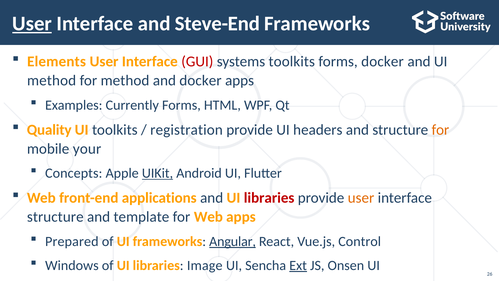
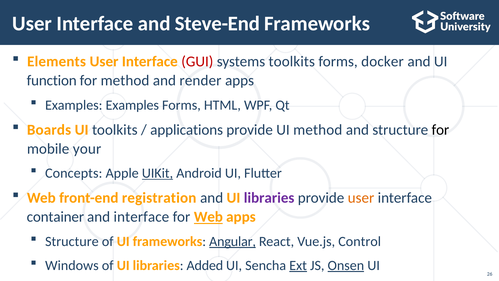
User at (32, 24) underline: present -> none
method at (52, 80): method -> function
and docker: docker -> render
Examples Currently: Currently -> Examples
Quality: Quality -> Boards
registration: registration -> applications
UI headers: headers -> method
for at (440, 130) colour: orange -> black
applications: applications -> registration
libraries at (269, 198) colour: red -> purple
structure at (55, 217): structure -> container
and template: template -> interface
Web at (208, 217) underline: none -> present
Prepared at (72, 241): Prepared -> Structure
Image: Image -> Added
Onsen underline: none -> present
